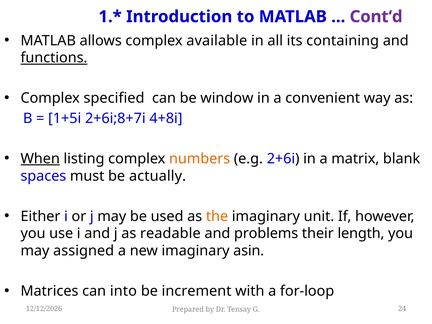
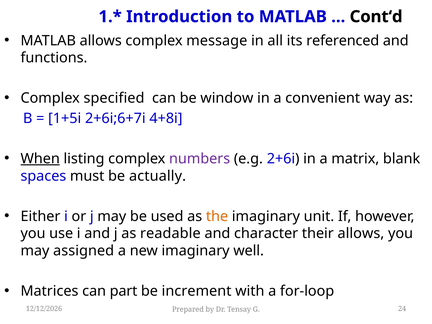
Cont‘d colour: purple -> black
available: available -> message
containing: containing -> referenced
functions underline: present -> none
2+6i;8+7i: 2+6i;8+7i -> 2+6i;6+7i
numbers colour: orange -> purple
problems: problems -> character
their length: length -> allows
asin: asin -> well
into: into -> part
